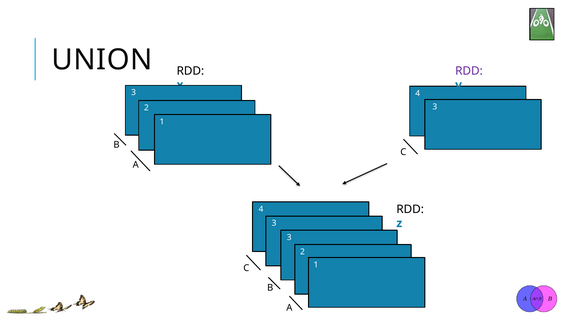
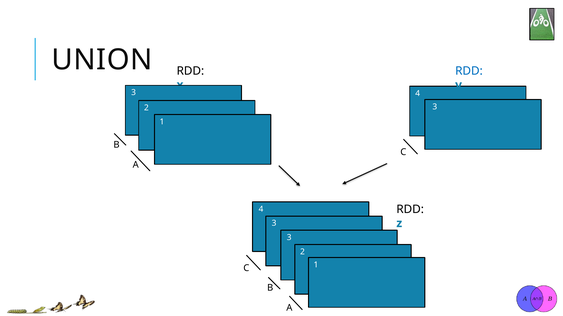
RDD at (469, 71) colour: purple -> blue
